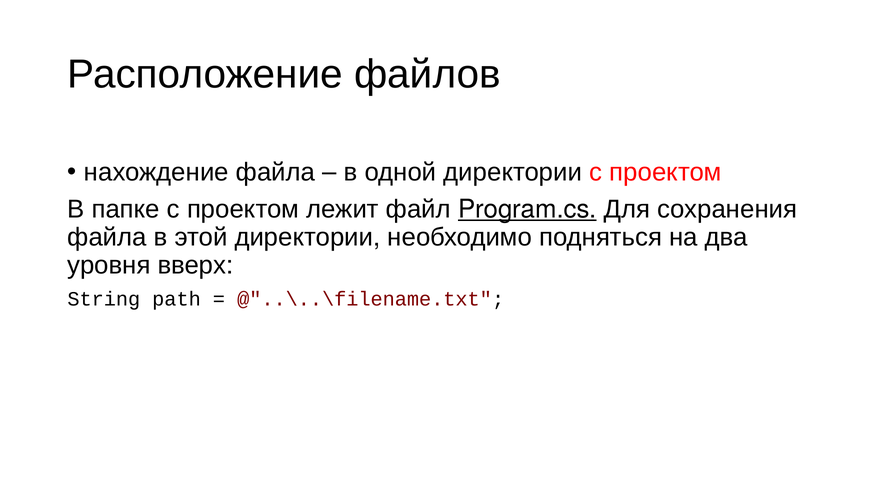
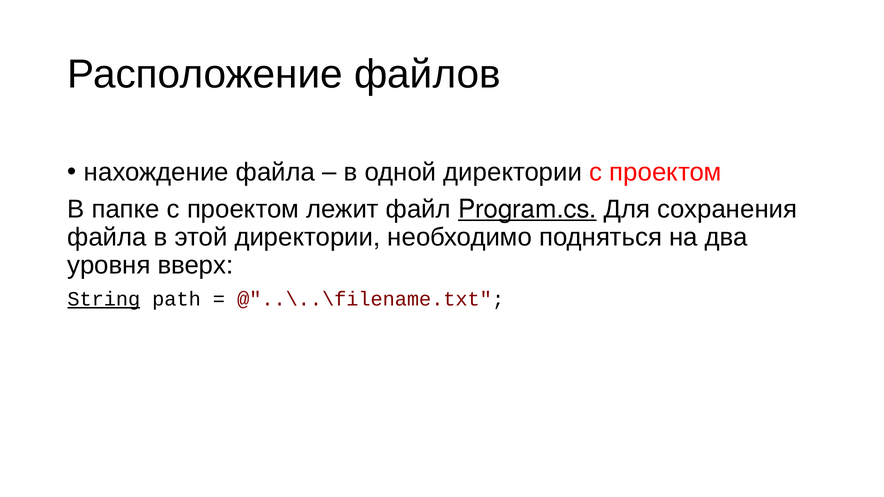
String underline: none -> present
